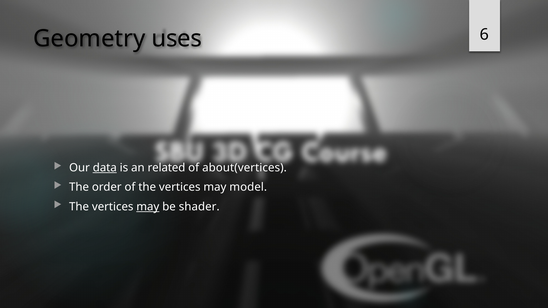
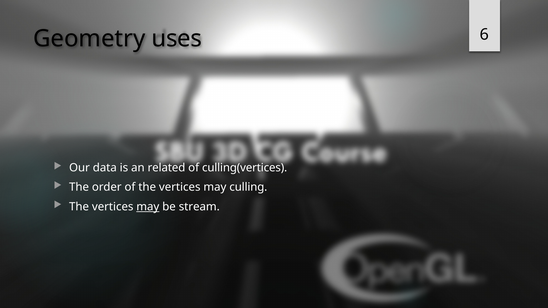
data underline: present -> none
about(vertices: about(vertices -> culling(vertices
model: model -> culling
shader: shader -> stream
